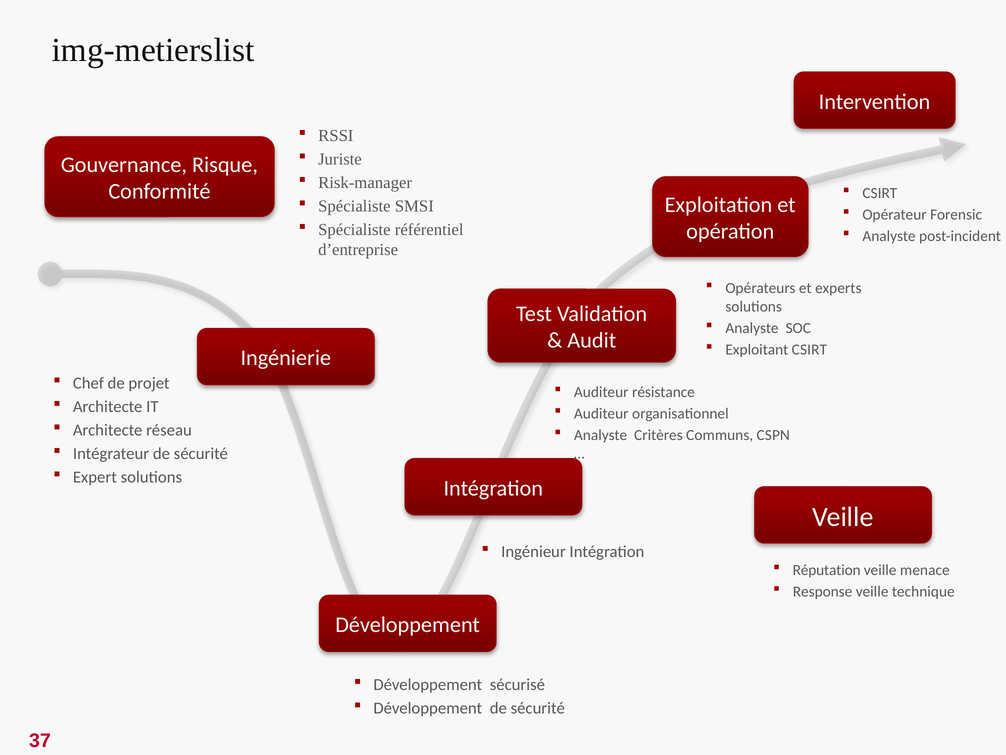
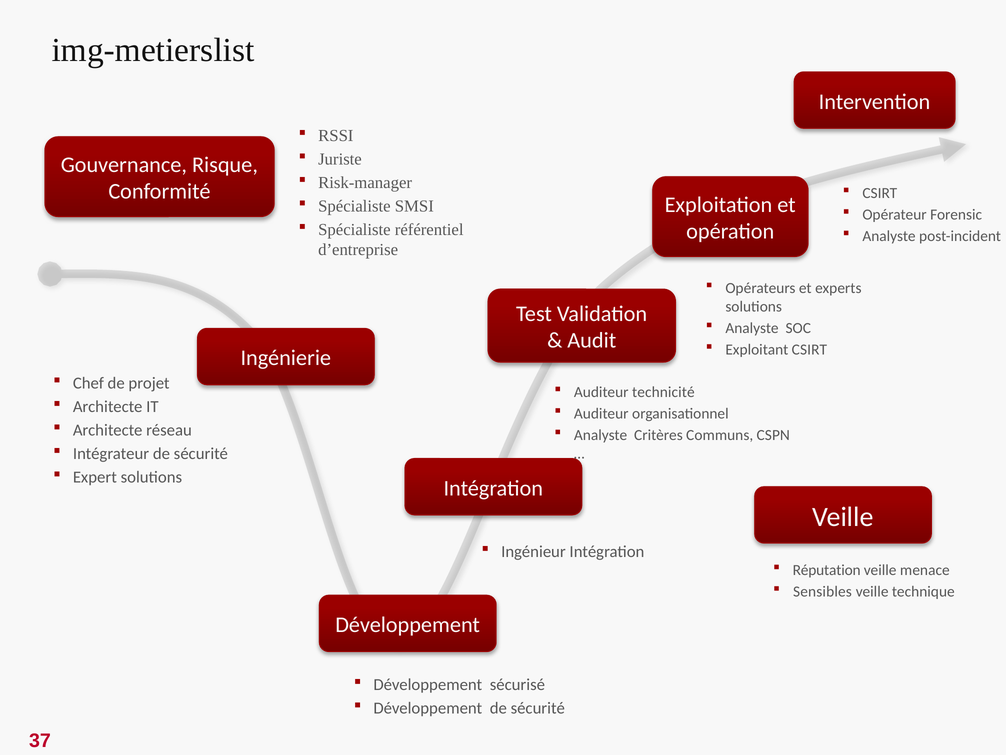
résistance: résistance -> technicité
Response: Response -> Sensibles
